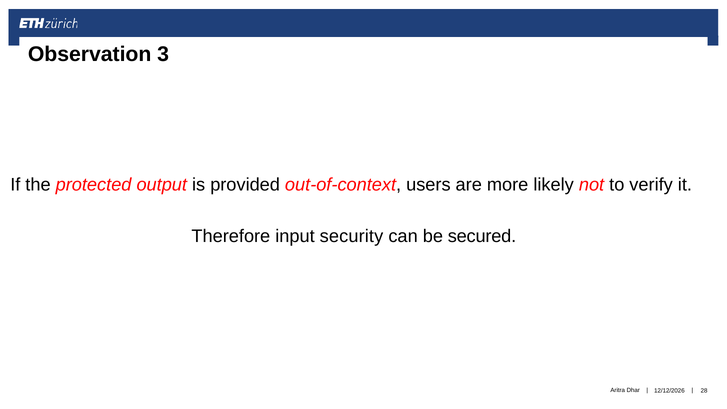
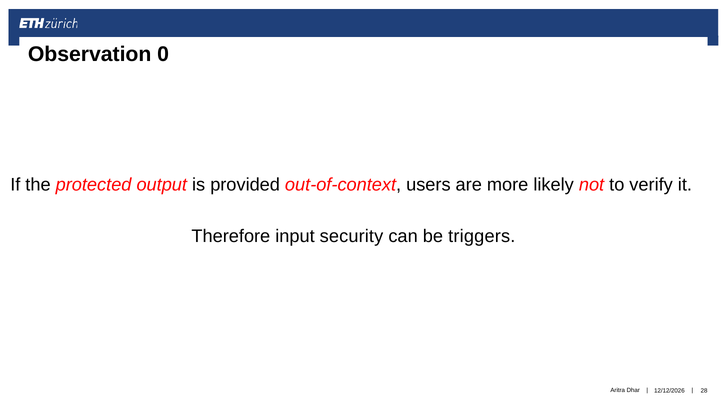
3: 3 -> 0
secured: secured -> triggers
